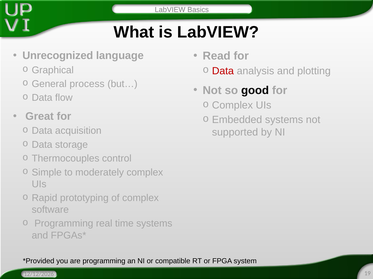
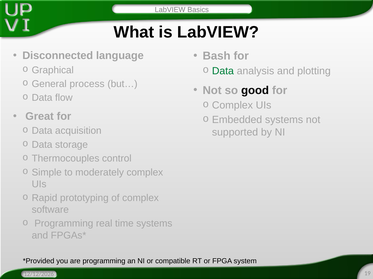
Unrecognized: Unrecognized -> Disconnected
Read: Read -> Bash
Data at (223, 71) colour: red -> green
